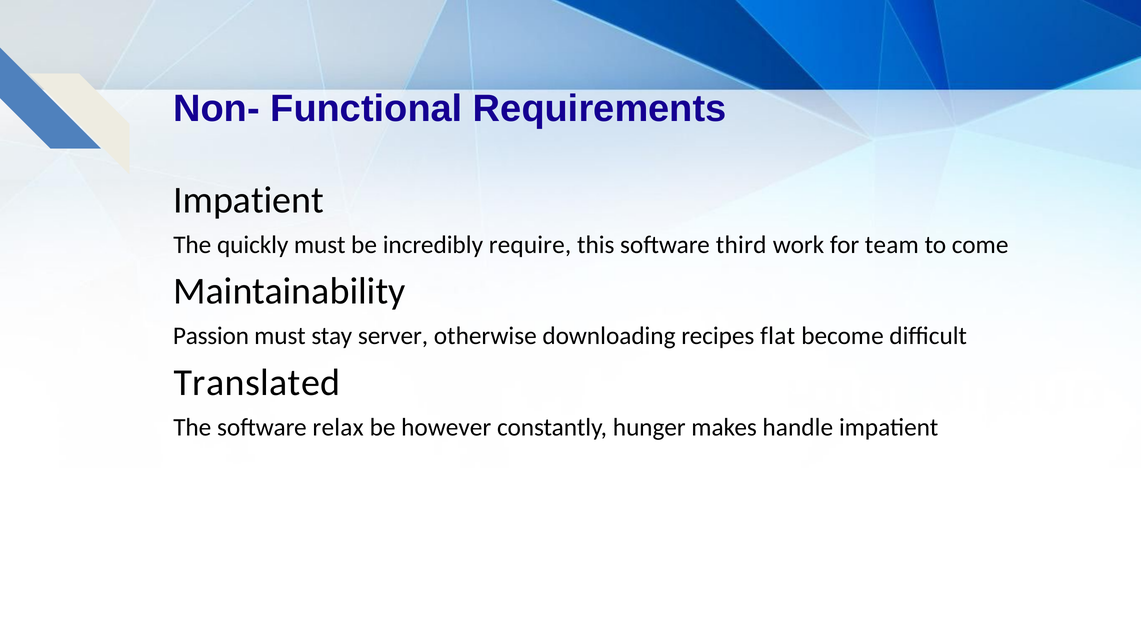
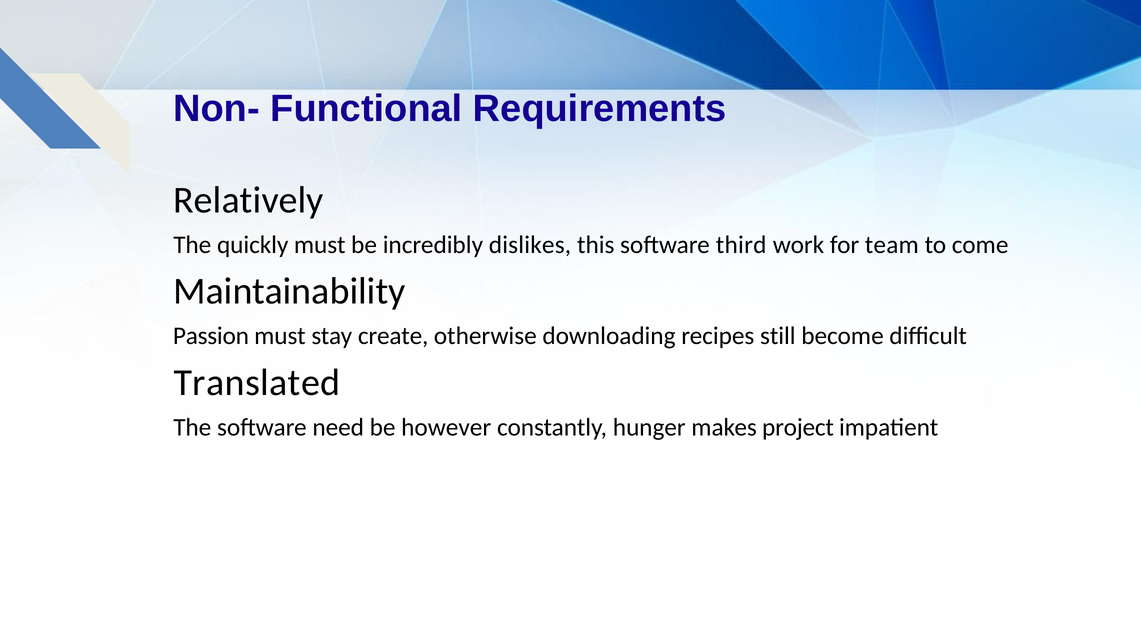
Impatient at (249, 200): Impatient -> Relatively
require: require -> dislikes
server: server -> create
flat: flat -> still
relax: relax -> need
handle: handle -> project
